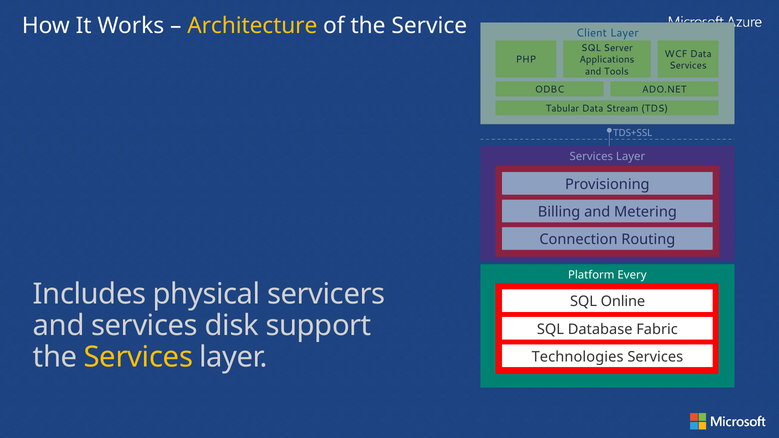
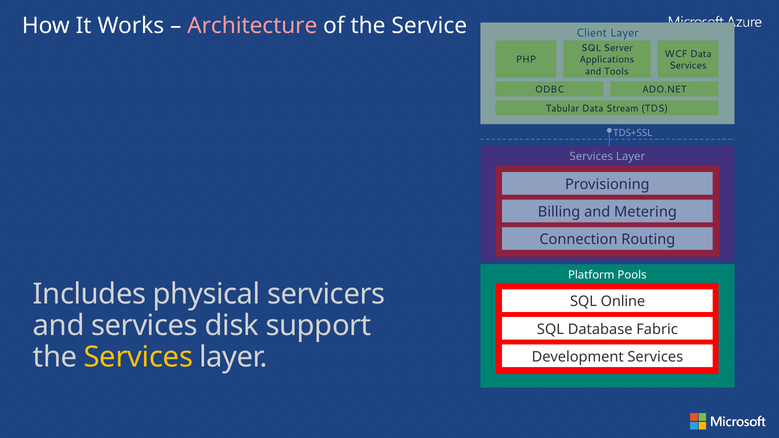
Architecture colour: yellow -> pink
Every: Every -> Pools
Technologies: Technologies -> Development
